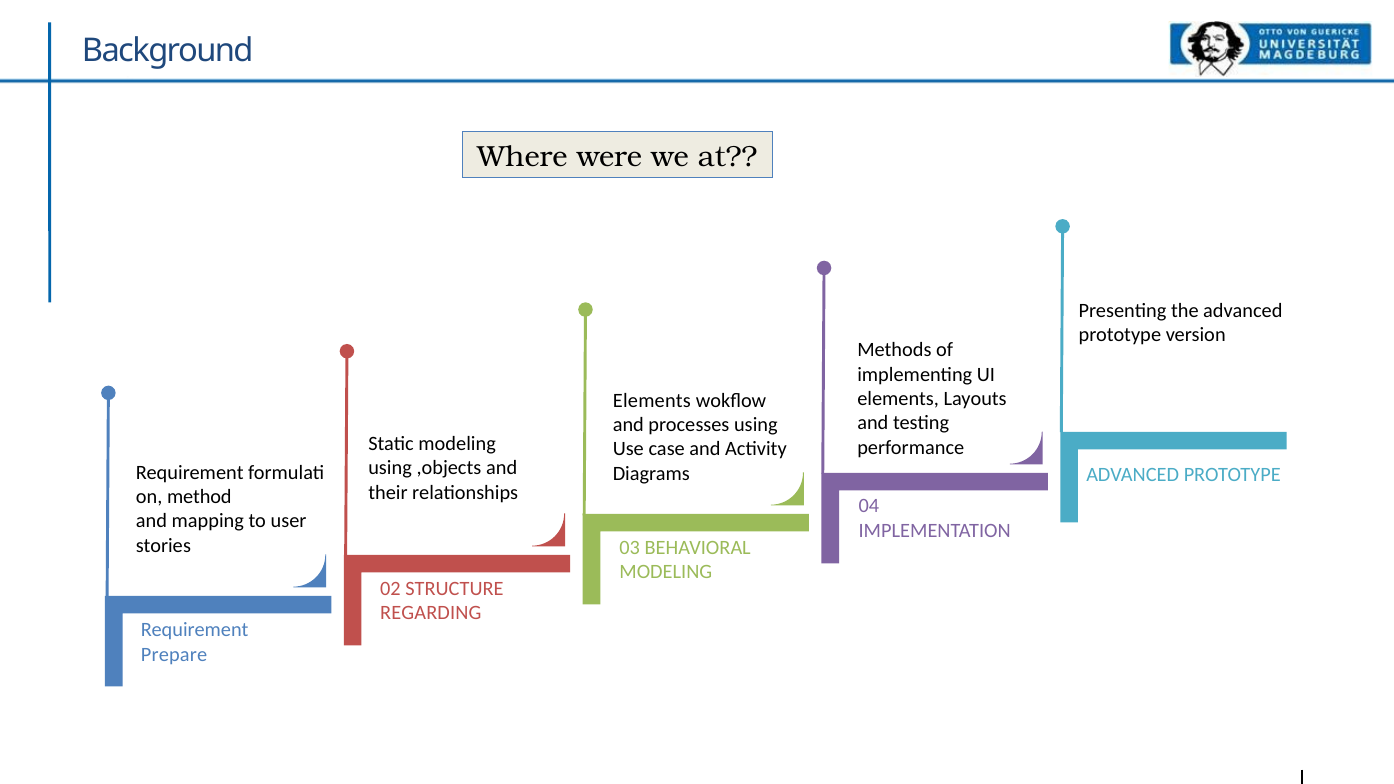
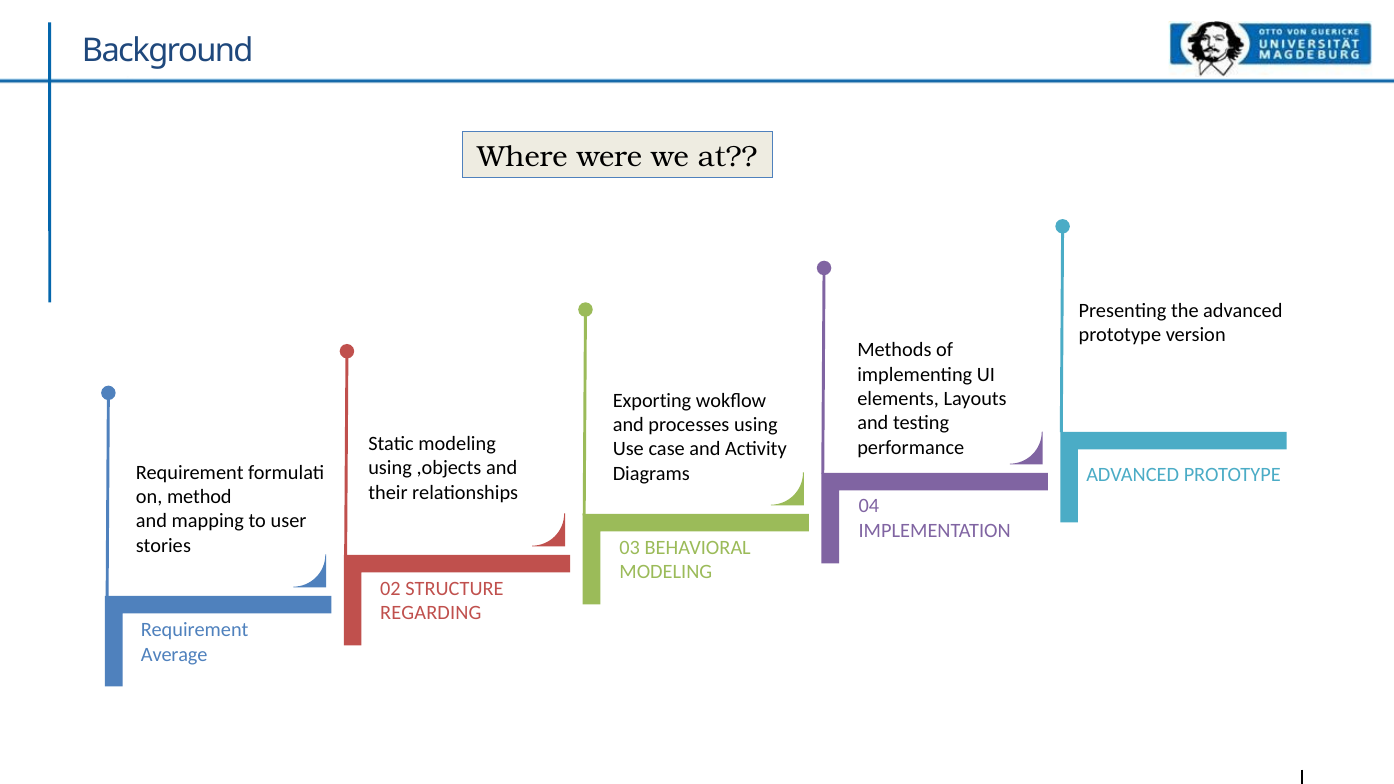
Elements at (652, 400): Elements -> Exporting
Prepare: Prepare -> Average
